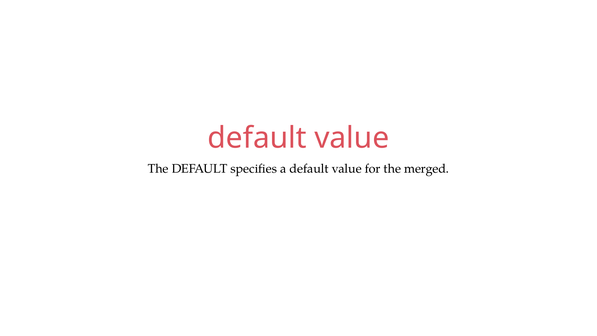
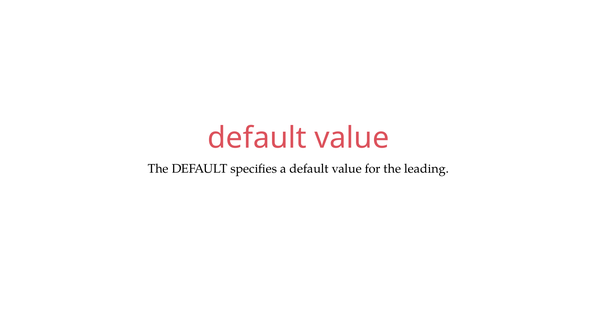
merged: merged -> leading
